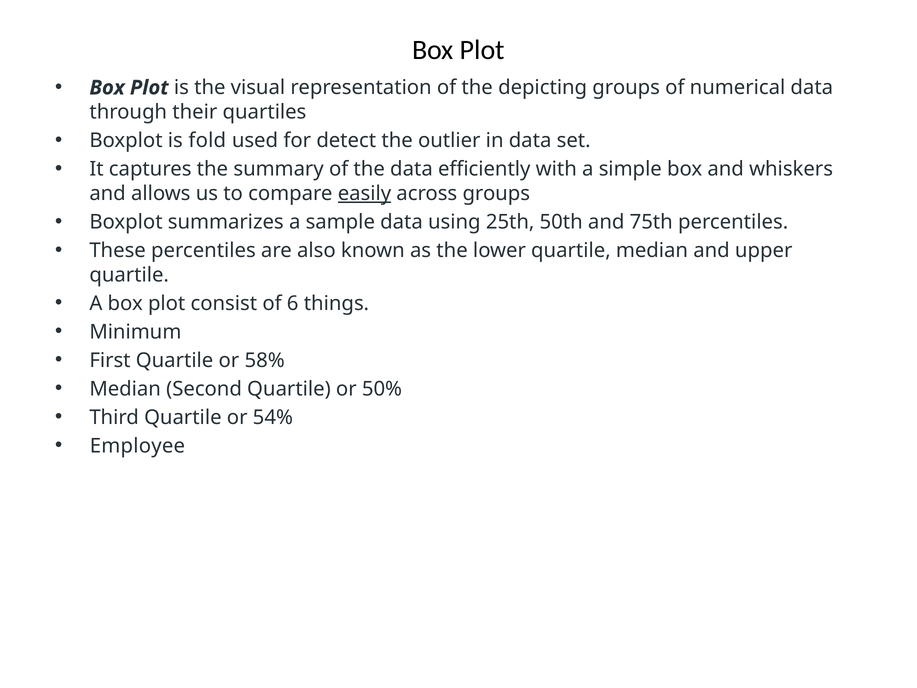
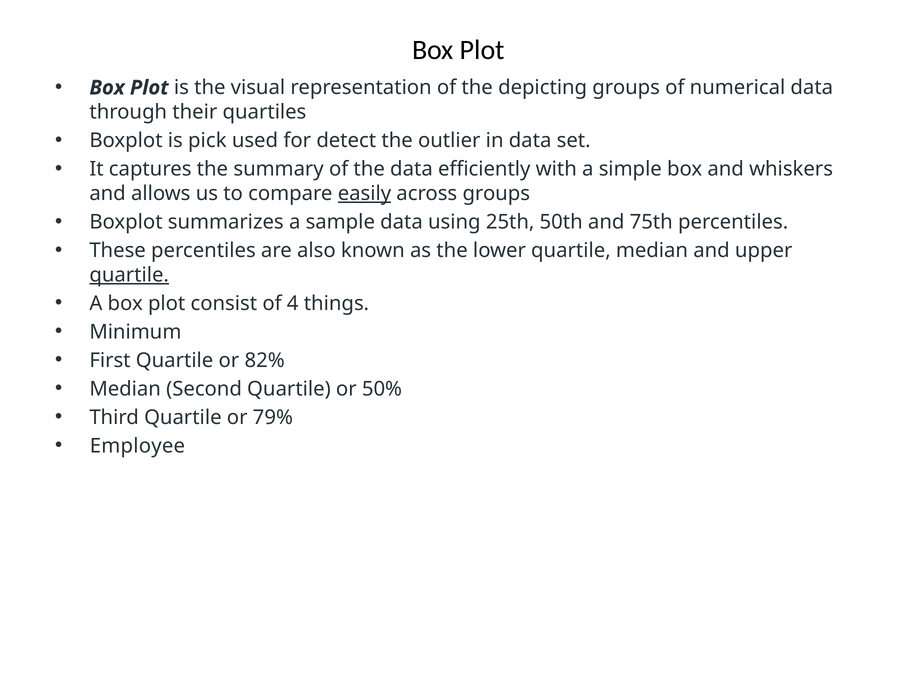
fold: fold -> pick
quartile at (129, 275) underline: none -> present
6: 6 -> 4
58%: 58% -> 82%
54%: 54% -> 79%
